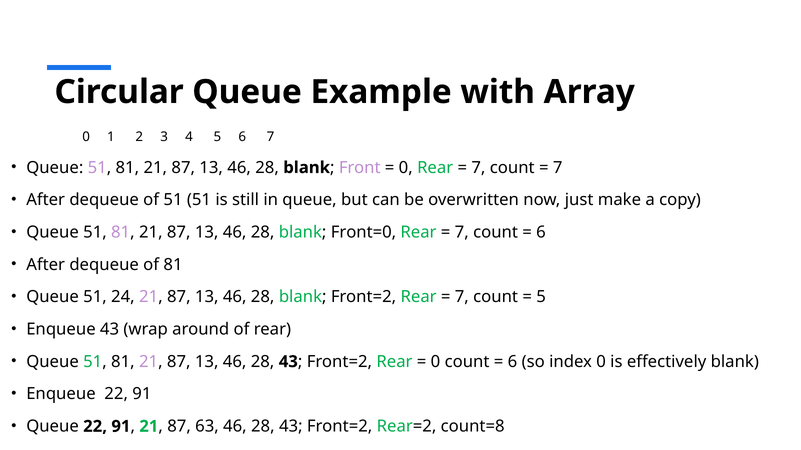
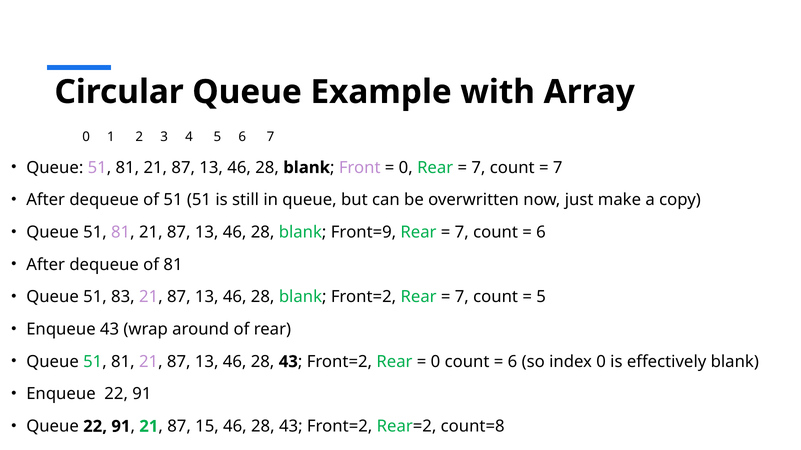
Front=0: Front=0 -> Front=9
24: 24 -> 83
63: 63 -> 15
